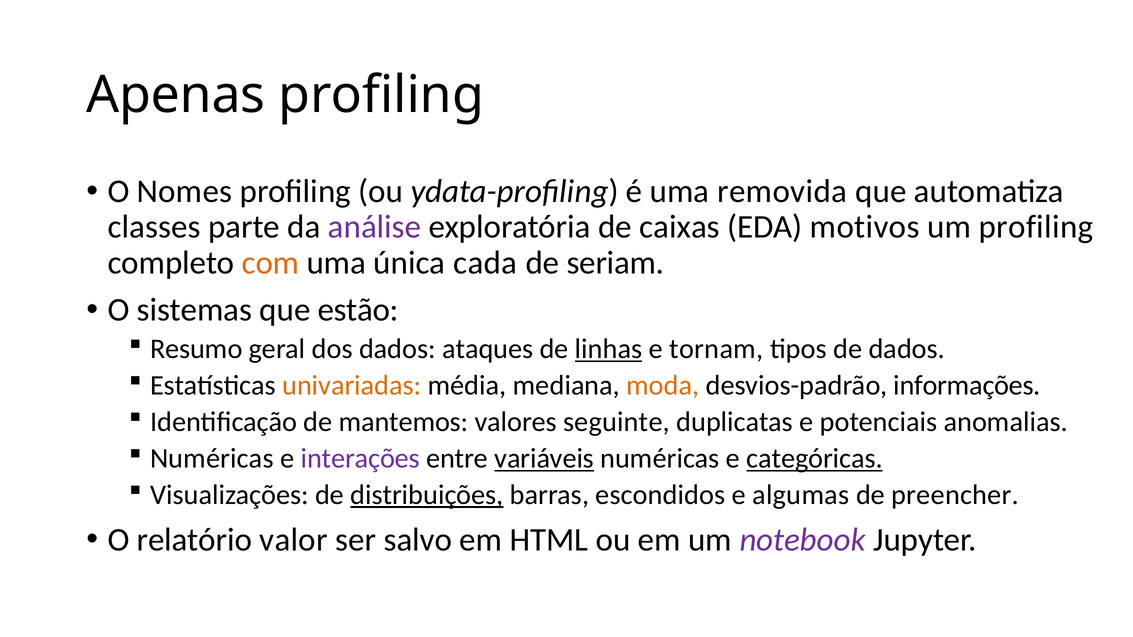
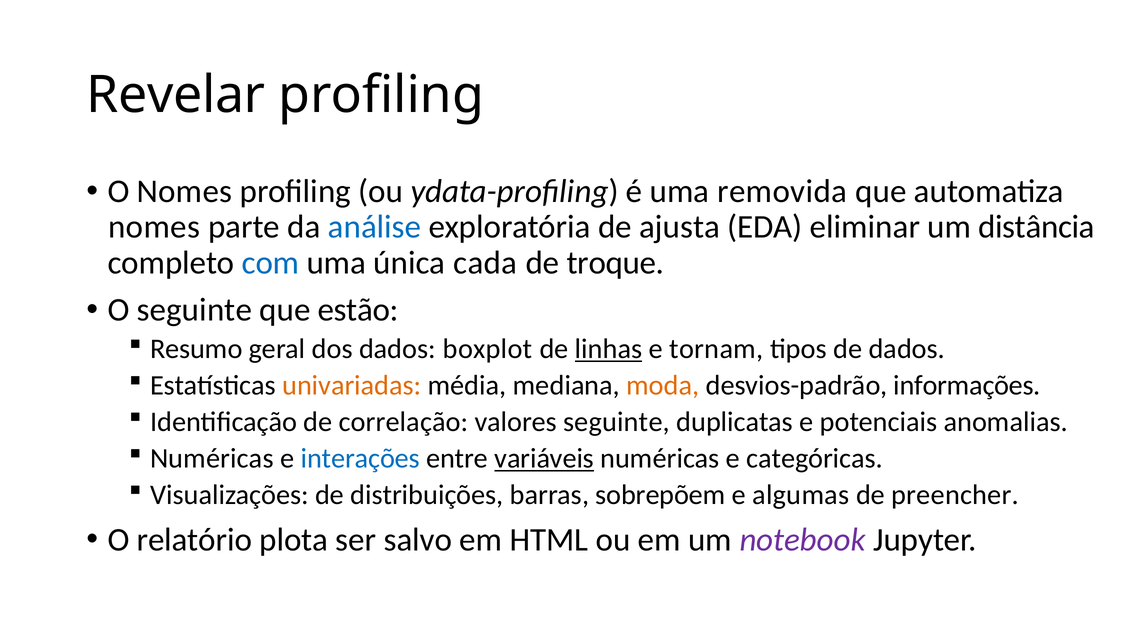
Apenas: Apenas -> Revelar
classes at (154, 227): classes -> nomes
análise colour: purple -> blue
caixas: caixas -> ajusta
motivos: motivos -> eliminar
um profiling: profiling -> distância
com colour: orange -> blue
seriam: seriam -> troque
O sistemas: sistemas -> seguinte
ataques: ataques -> boxplot
mantemos: mantemos -> correlação
interações colour: purple -> blue
categóricas underline: present -> none
distribuições underline: present -> none
escondidos: escondidos -> sobrepõem
valor: valor -> plota
